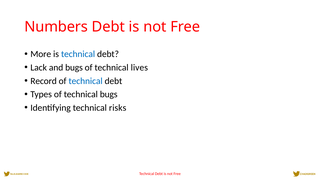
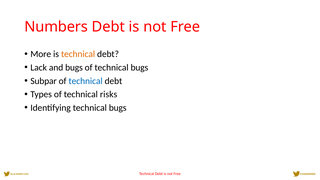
technical at (78, 54) colour: blue -> orange
of technical lives: lives -> bugs
Record: Record -> Subpar
technical bugs: bugs -> risks
Identifying technical risks: risks -> bugs
